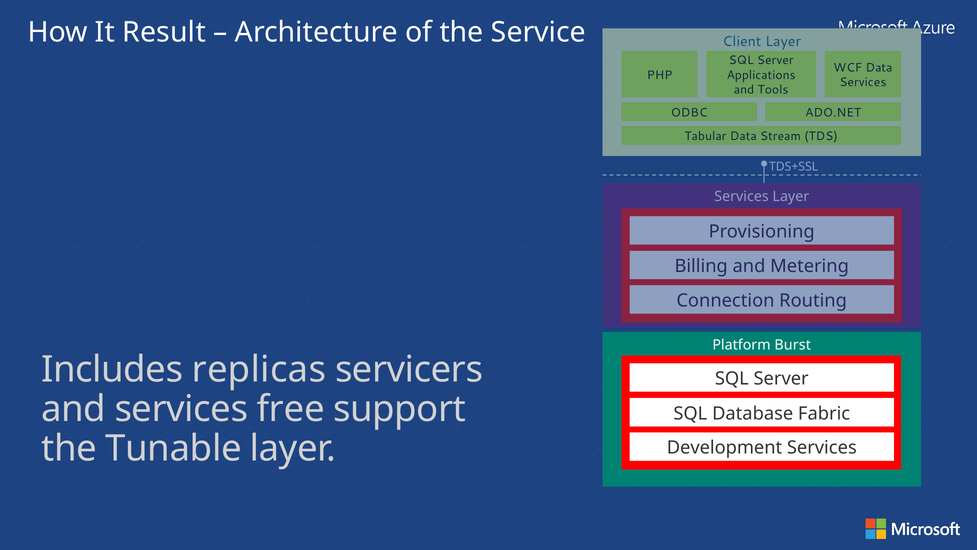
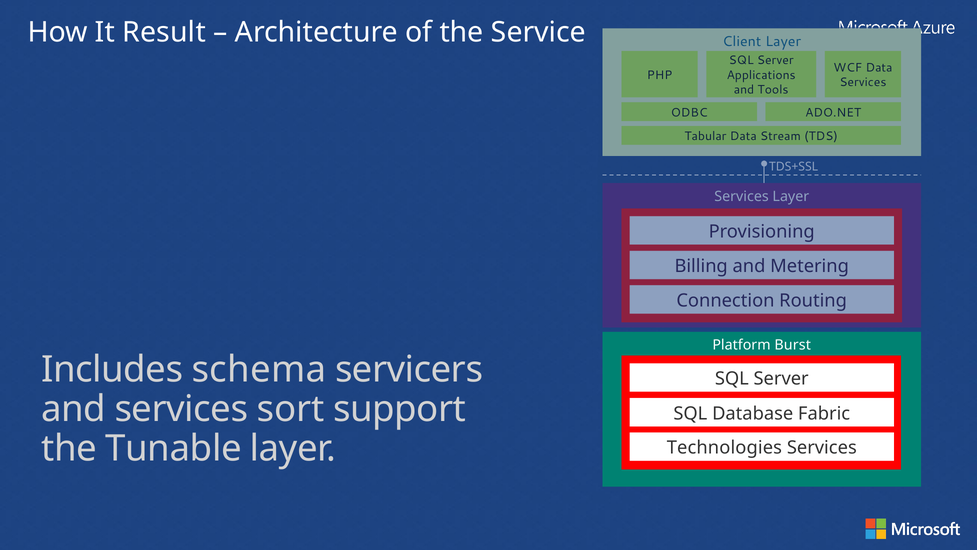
replicas: replicas -> schema
free: free -> sort
Development: Development -> Technologies
